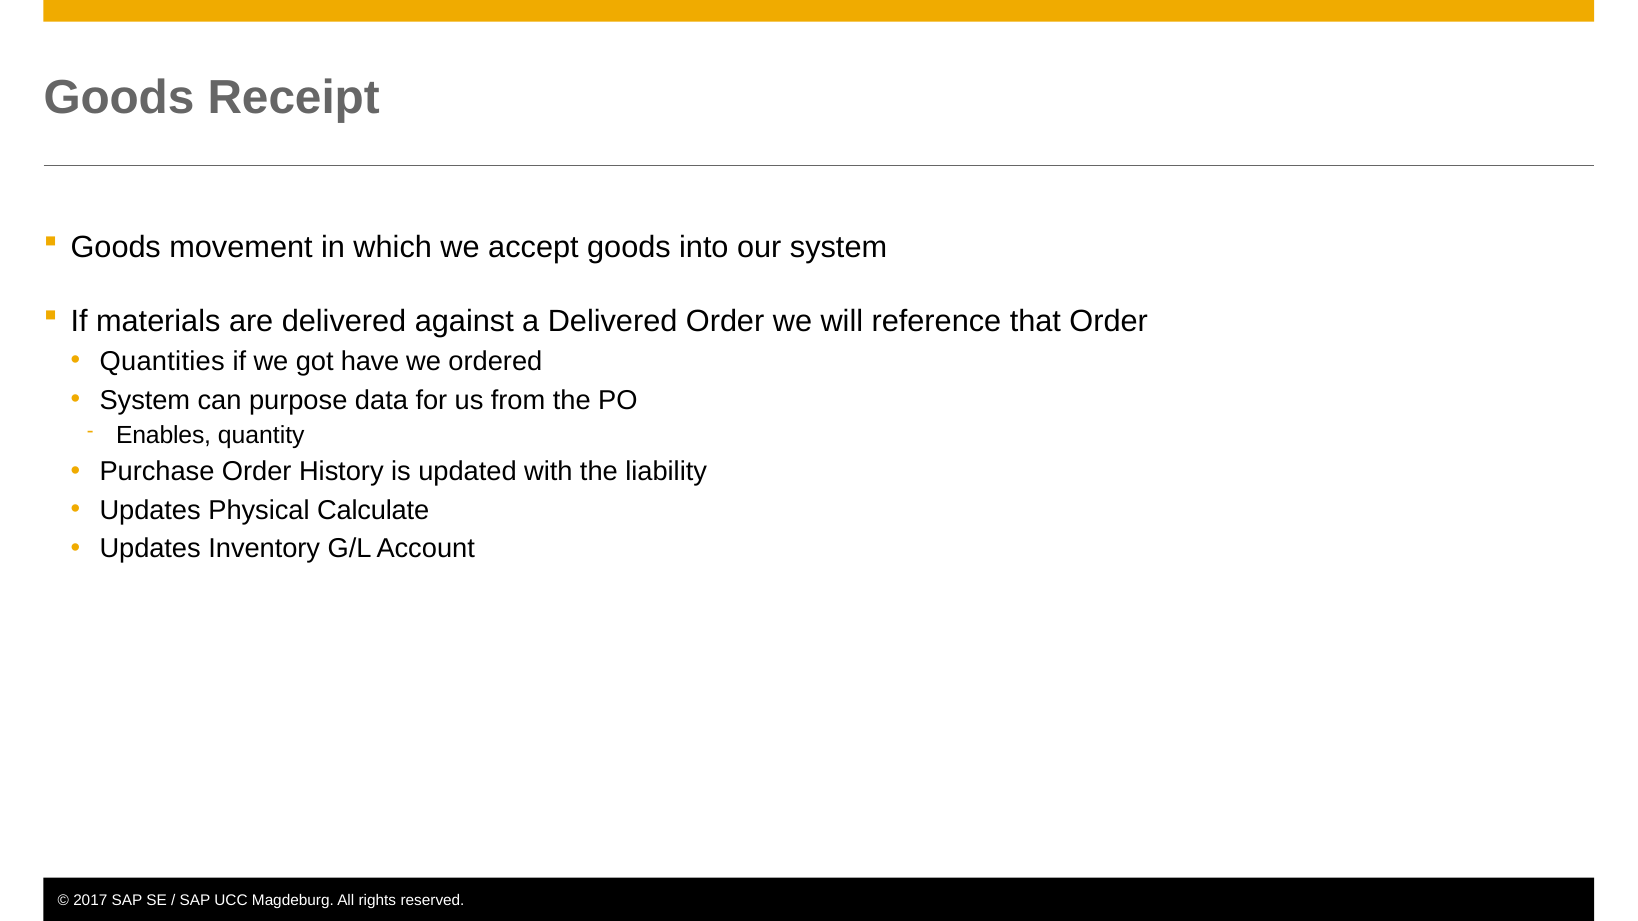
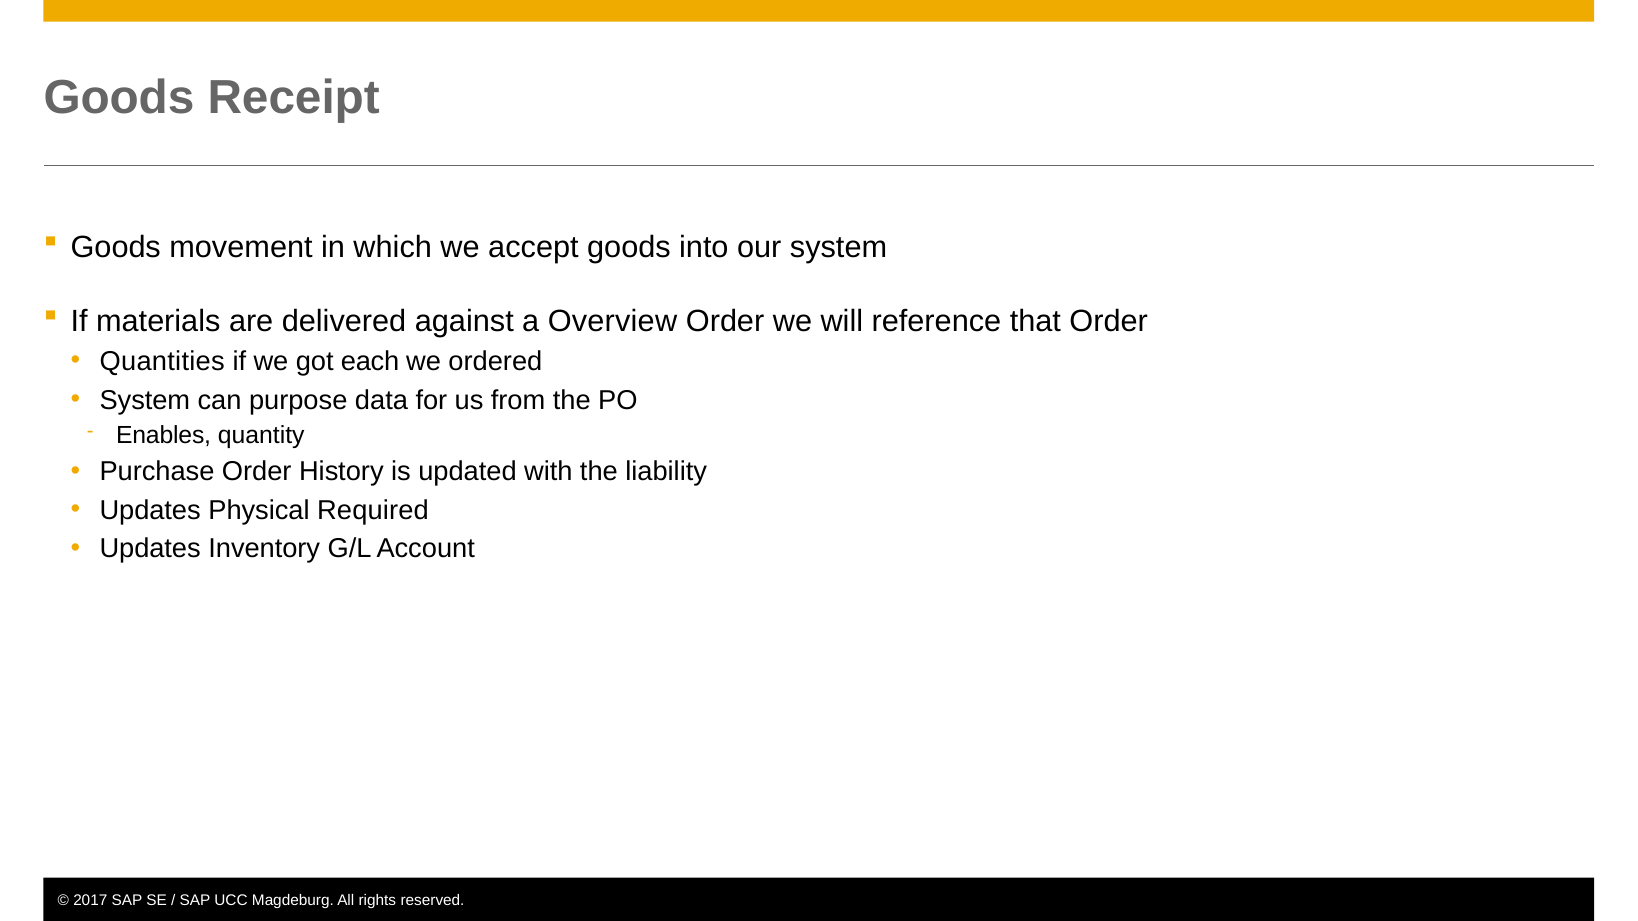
a Delivered: Delivered -> Overview
have: have -> each
Calculate: Calculate -> Required
